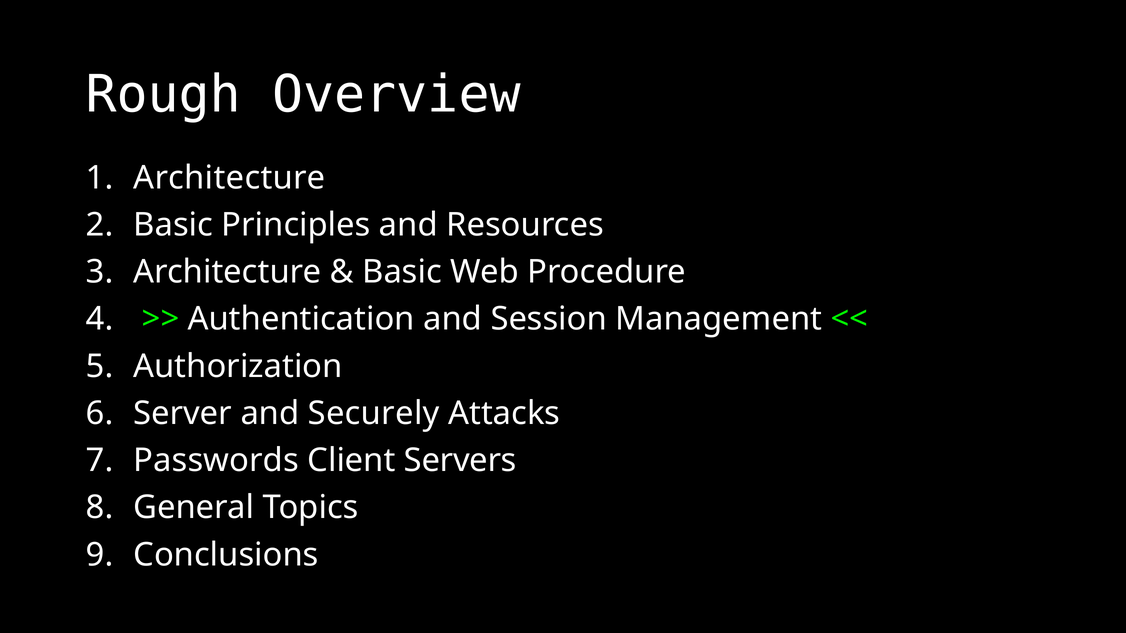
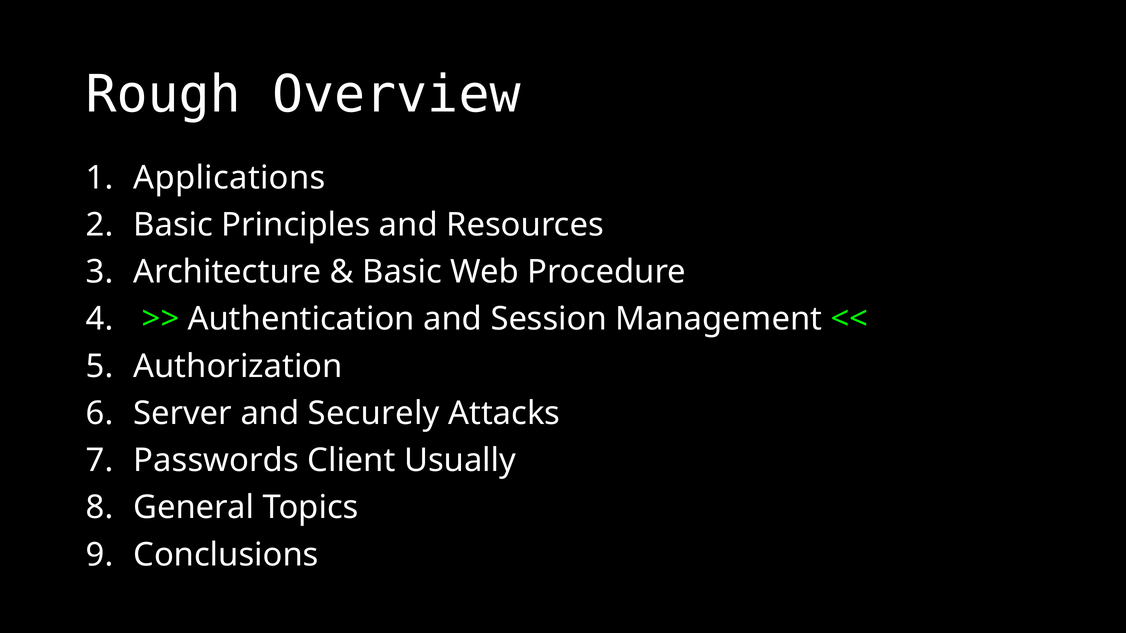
Architecture at (229, 178): Architecture -> Applications
Servers: Servers -> Usually
